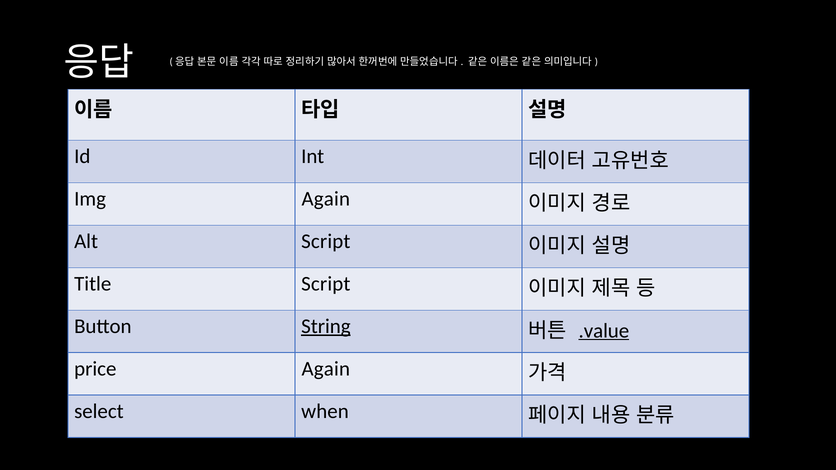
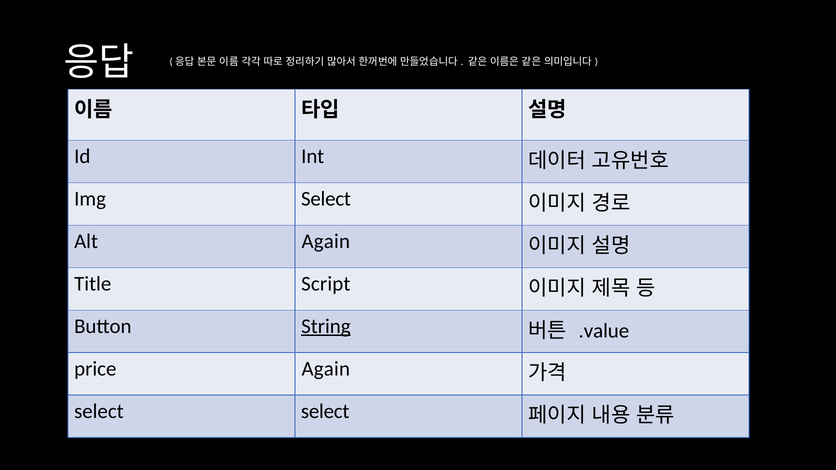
Img Again: Again -> Select
Alt Script: Script -> Again
.value underline: present -> none
select when: when -> select
